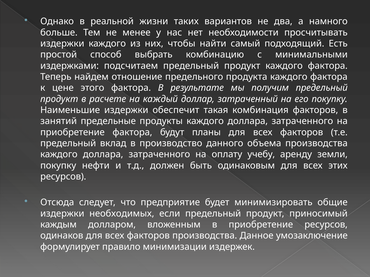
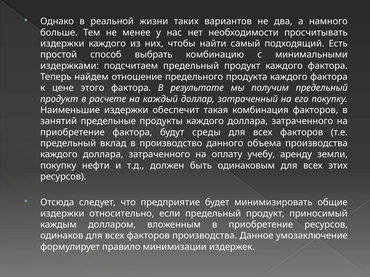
планы: планы -> среды
необходимых: необходимых -> относительно
